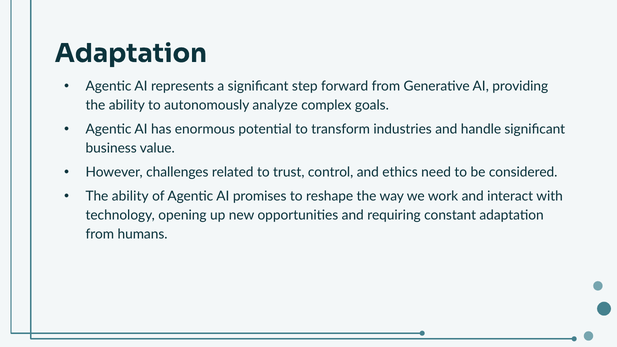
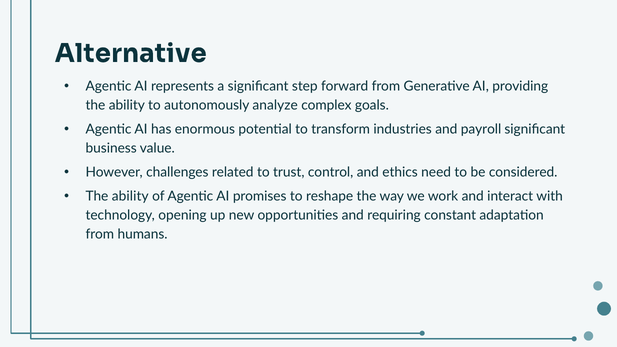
Adaptation at (131, 53): Adaptation -> Alternative
handle: handle -> payroll
